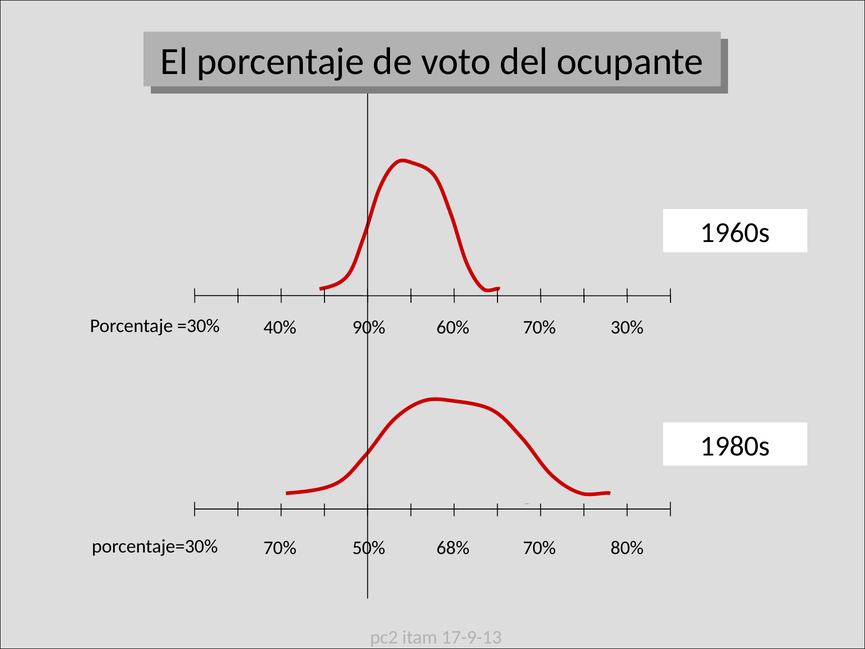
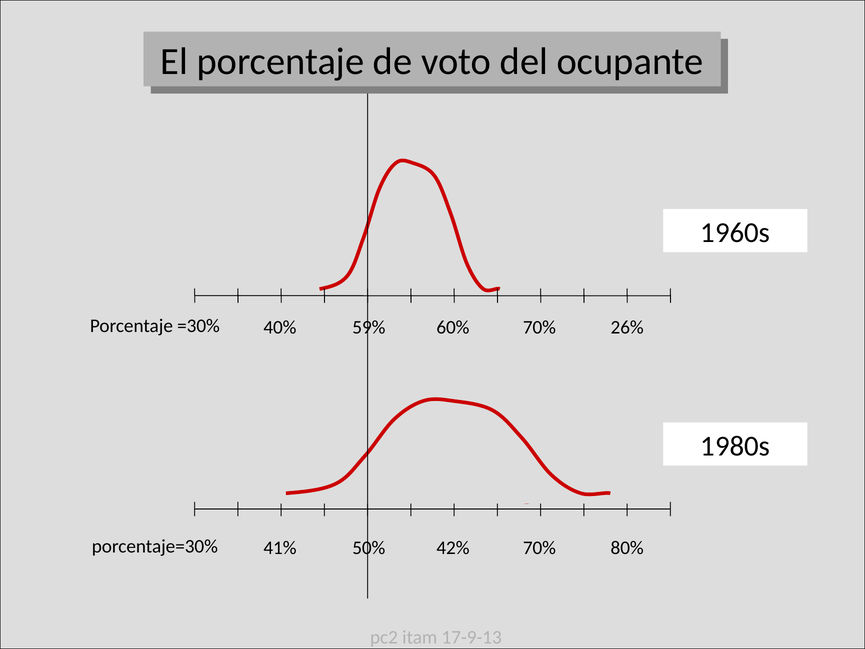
30%: 30% -> 26%
90%: 90% -> 59%
70% at (280, 548): 70% -> 41%
68%: 68% -> 42%
